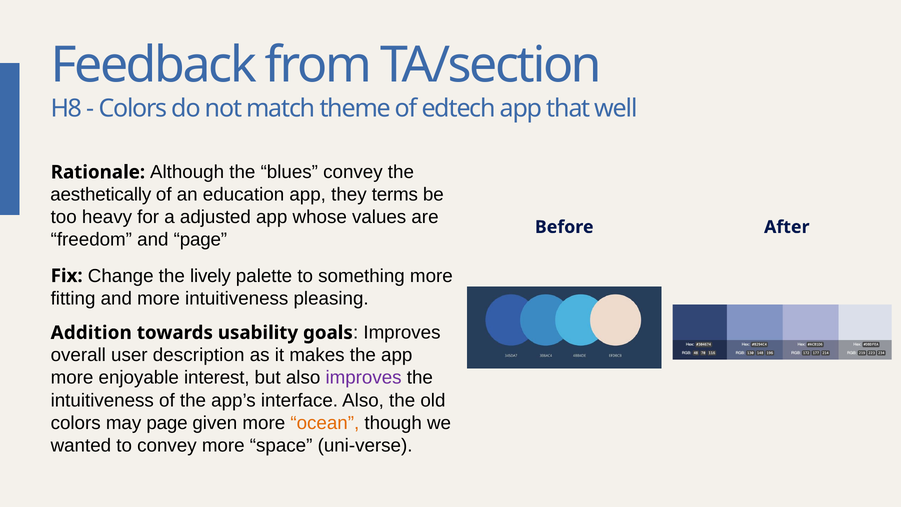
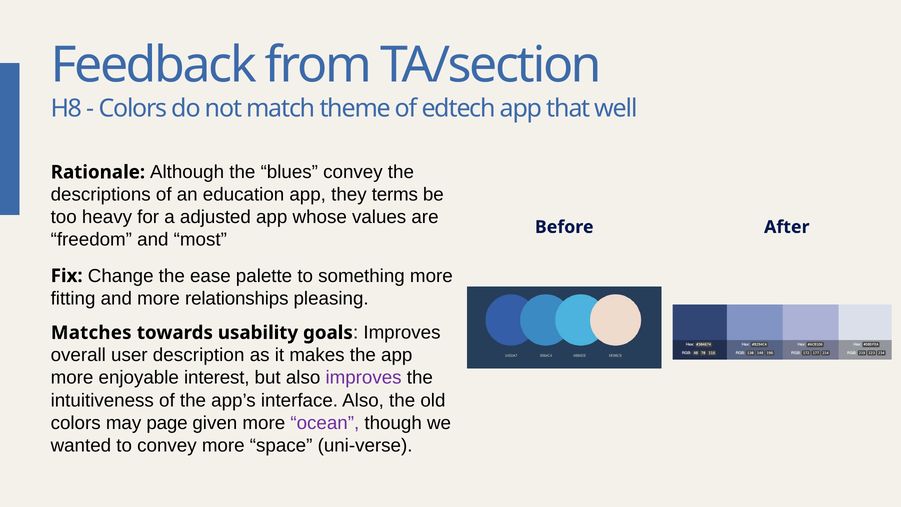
aesthetically: aesthetically -> descriptions
and page: page -> most
lively: lively -> ease
more intuitiveness: intuitiveness -> relationships
Addition: Addition -> Matches
ocean colour: orange -> purple
